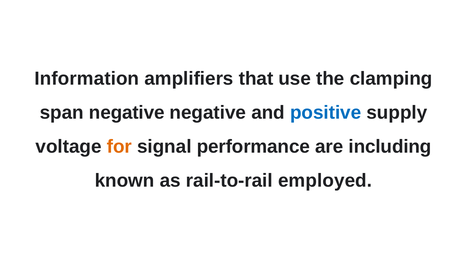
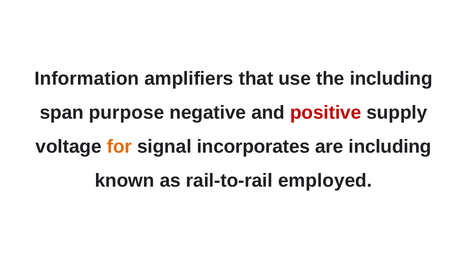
the clamping: clamping -> including
span negative: negative -> purpose
positive colour: blue -> red
performance: performance -> incorporates
